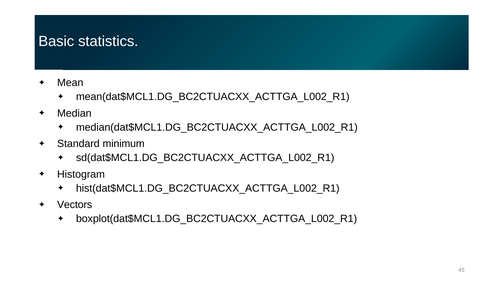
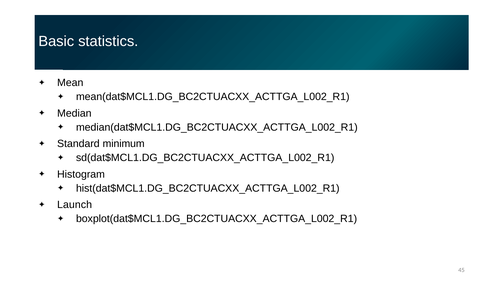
Vectors: Vectors -> Launch
